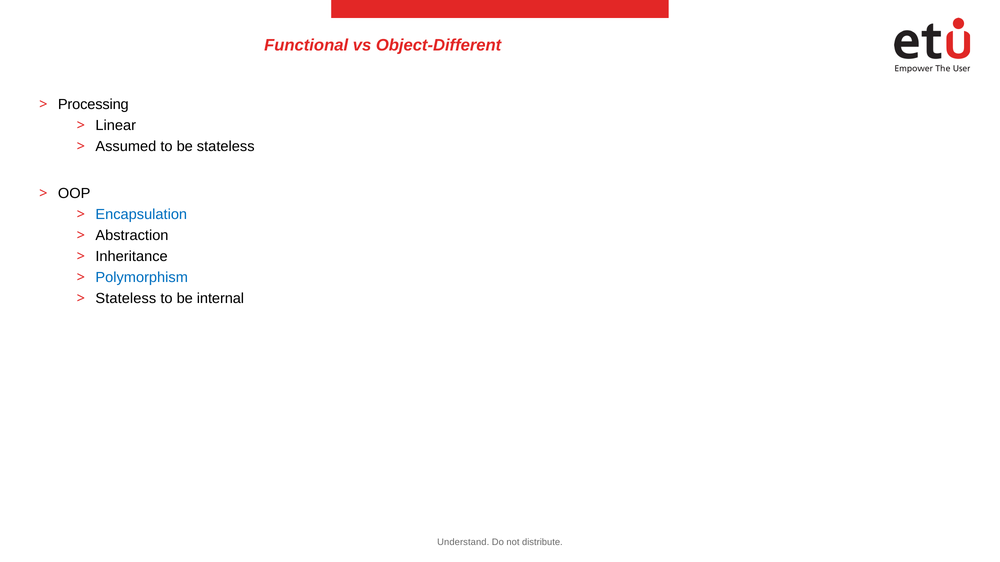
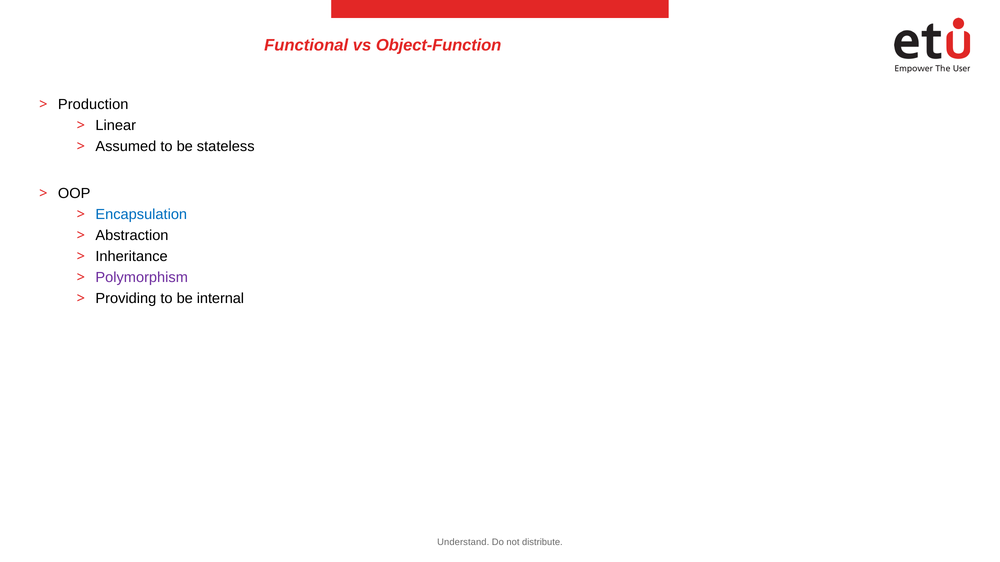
Object-Different: Object-Different -> Object-Function
Processing: Processing -> Production
Polymorphism colour: blue -> purple
Stateless at (126, 298): Stateless -> Providing
